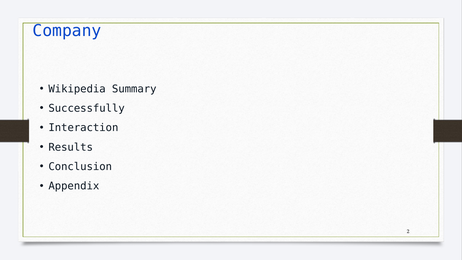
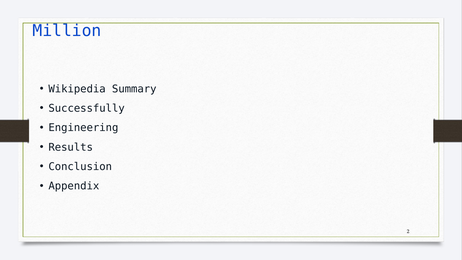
Company: Company -> Million
Interaction: Interaction -> Engineering
